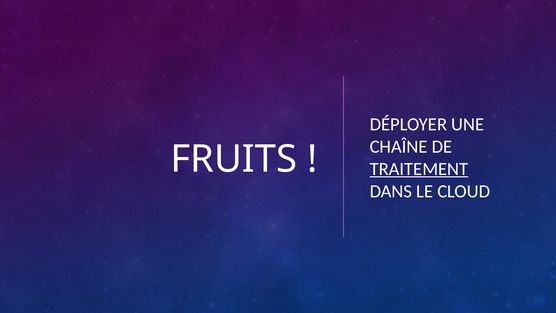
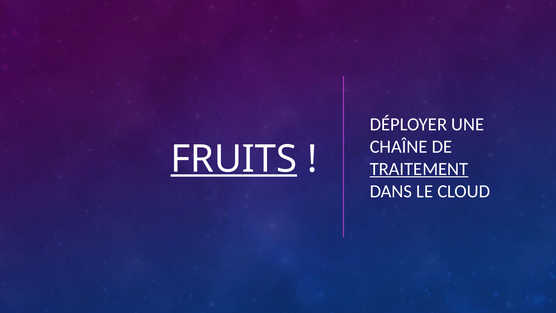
FRUITS underline: none -> present
